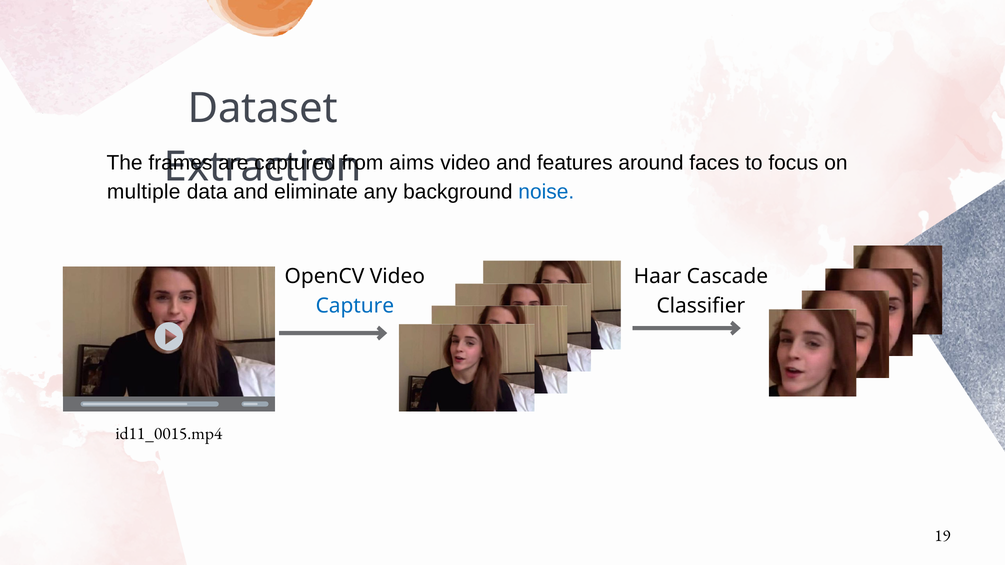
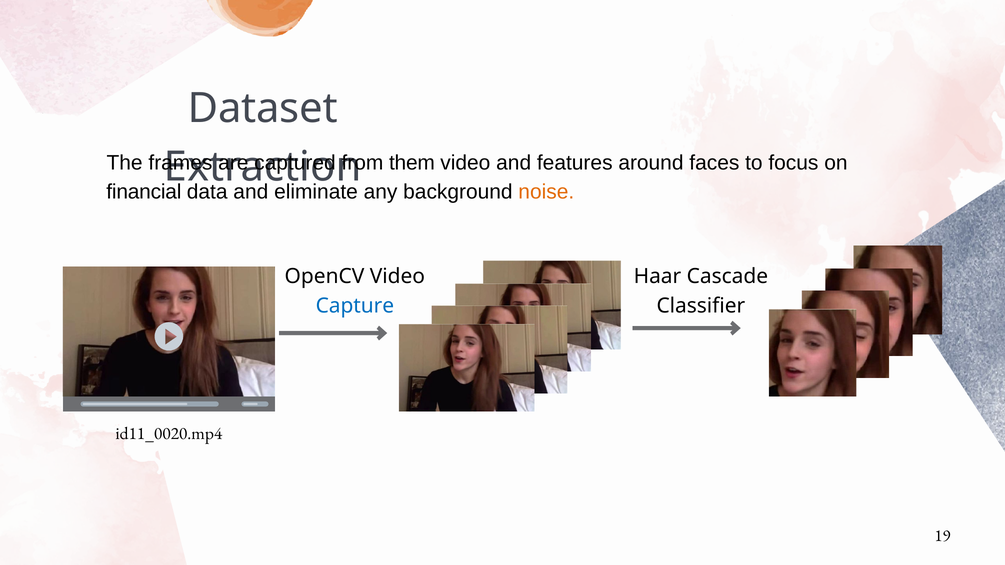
aims: aims -> them
multiple: multiple -> financial
noise colour: blue -> orange
id11_0015.mp4: id11_0015.mp4 -> id11_0020.mp4
